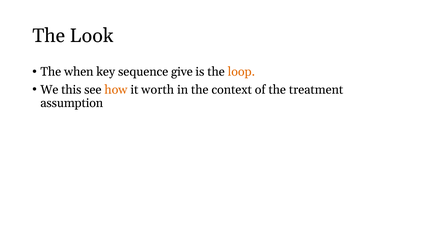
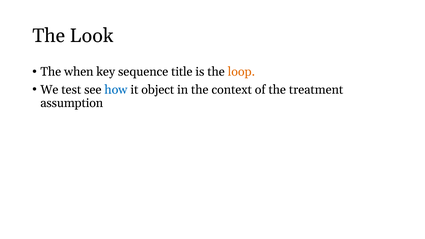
give: give -> title
this: this -> test
how colour: orange -> blue
worth: worth -> object
